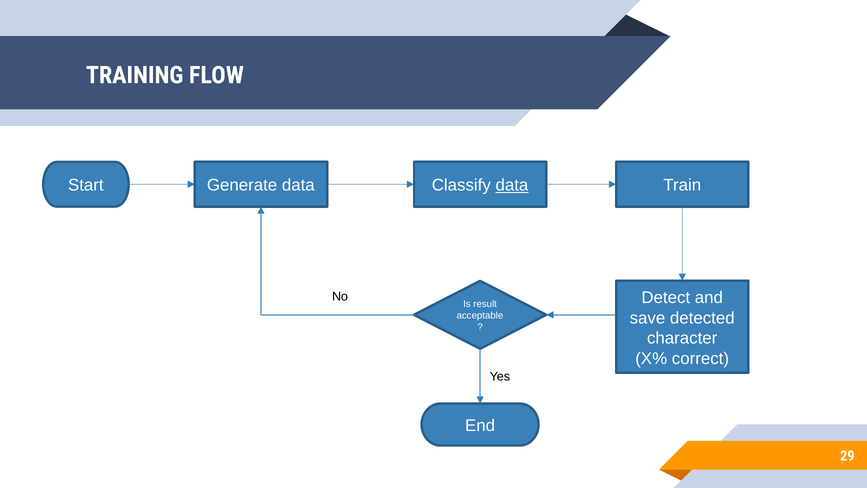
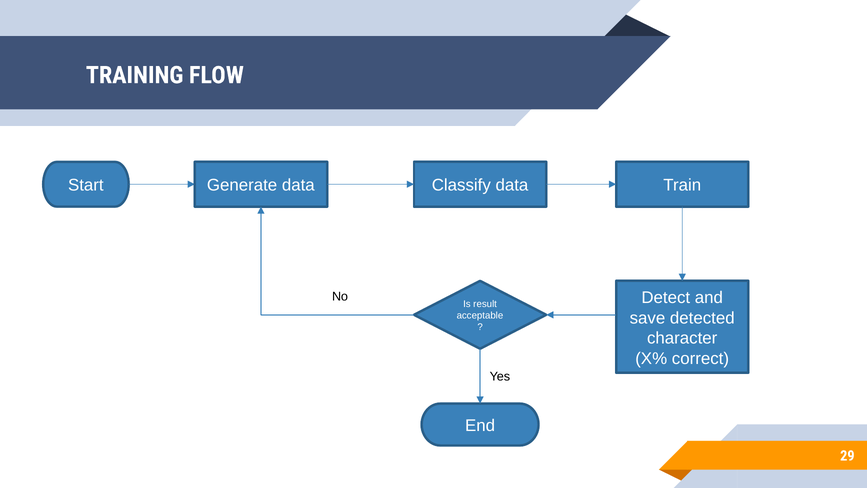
data at (512, 185) underline: present -> none
